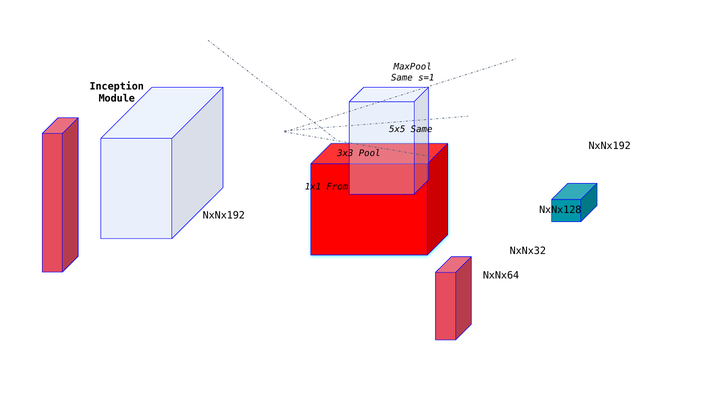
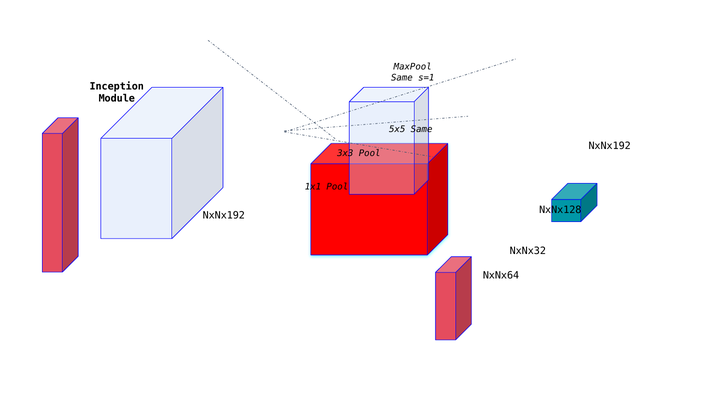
1x1 From: From -> Pool
